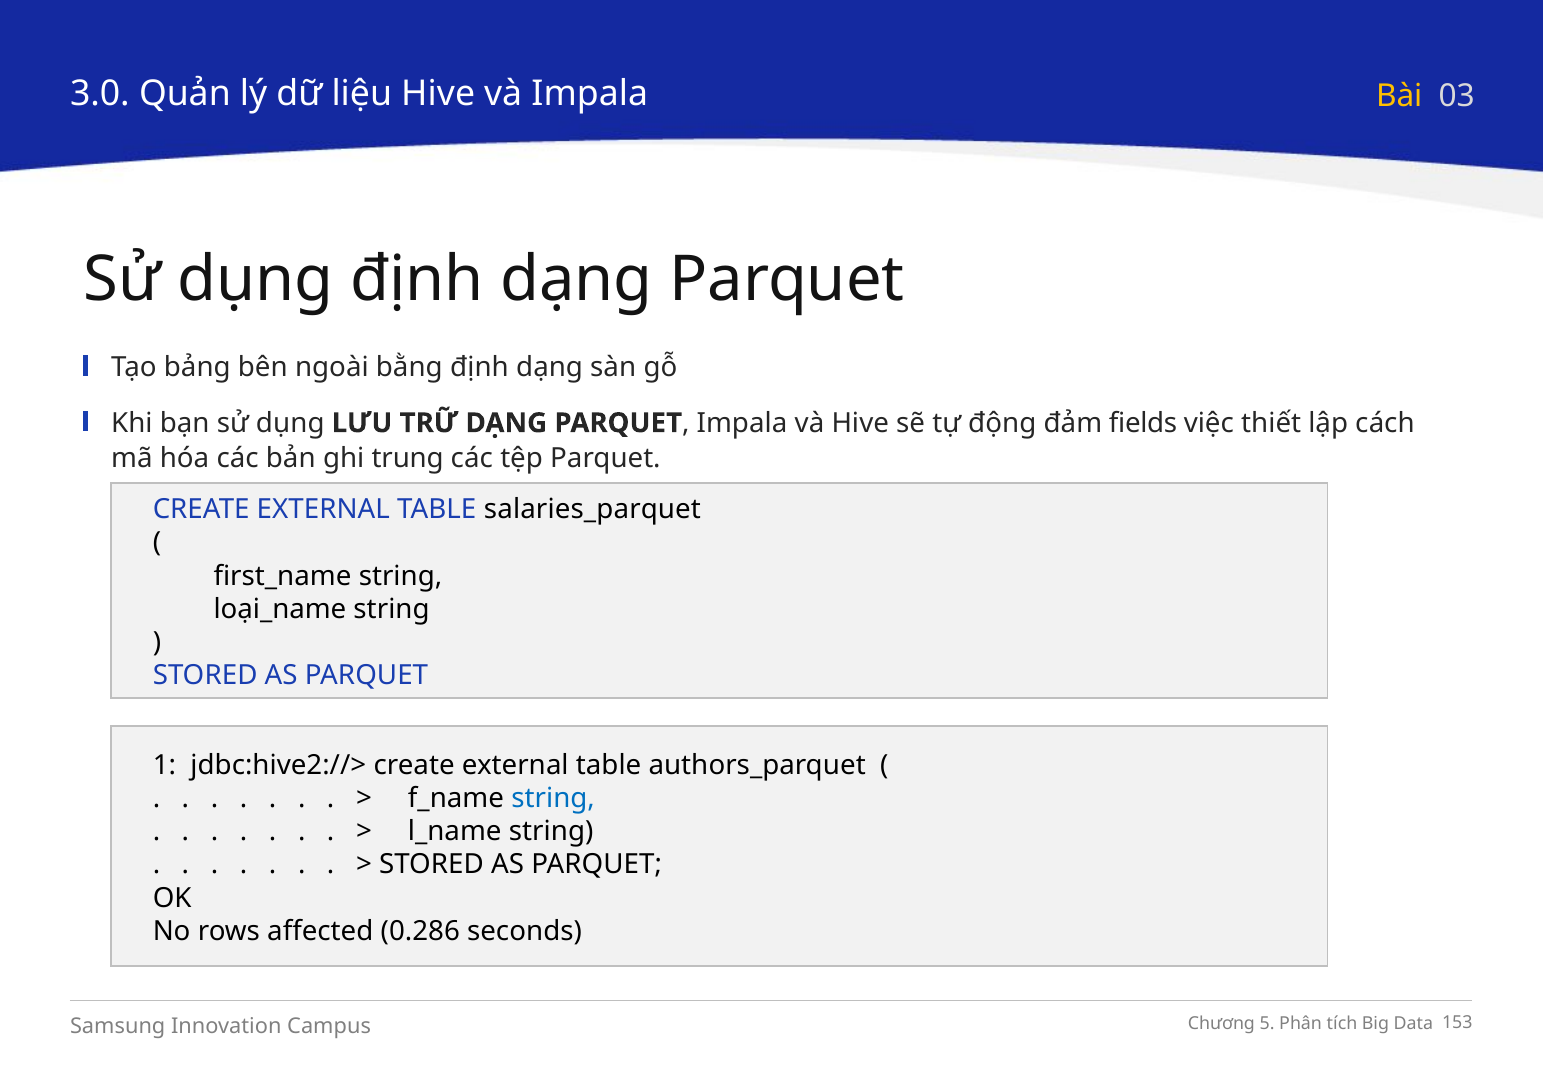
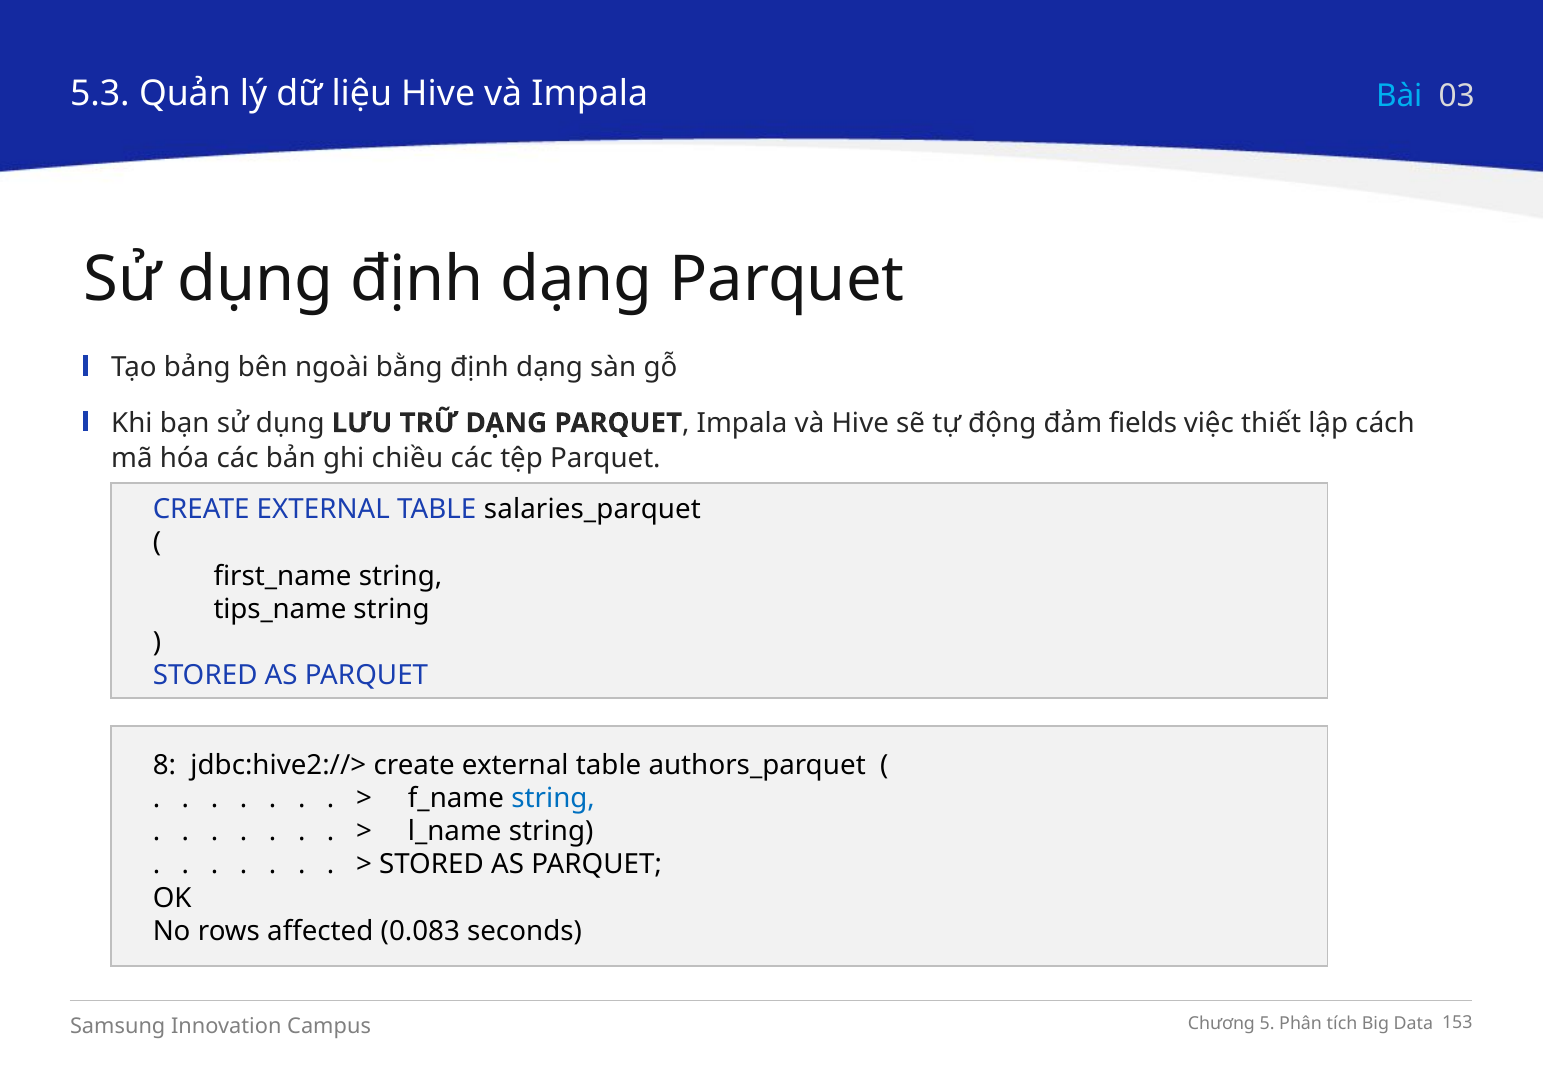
3.0: 3.0 -> 5.3
Bài colour: yellow -> light blue
trung: trung -> chiều
loại_name: loại_name -> tips_name
1: 1 -> 8
0.286: 0.286 -> 0.083
